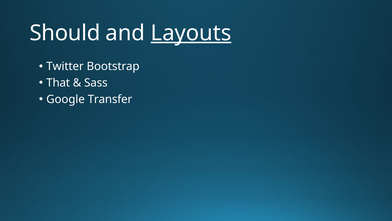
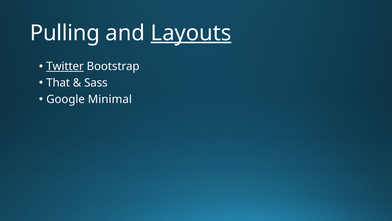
Should: Should -> Pulling
Twitter underline: none -> present
Transfer: Transfer -> Minimal
